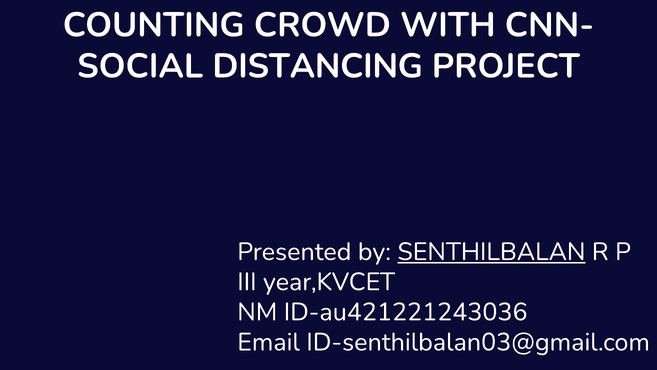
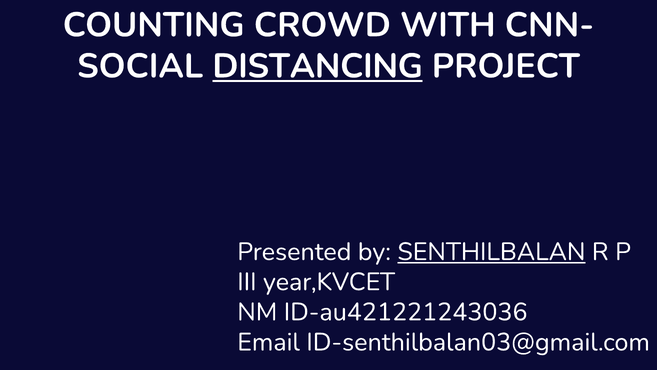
DISTANCING underline: none -> present
